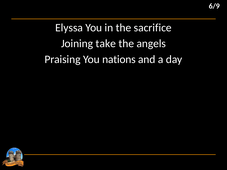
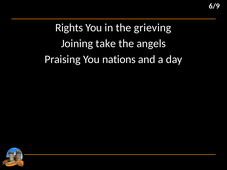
Elyssa: Elyssa -> Rights
sacrifice: sacrifice -> grieving
